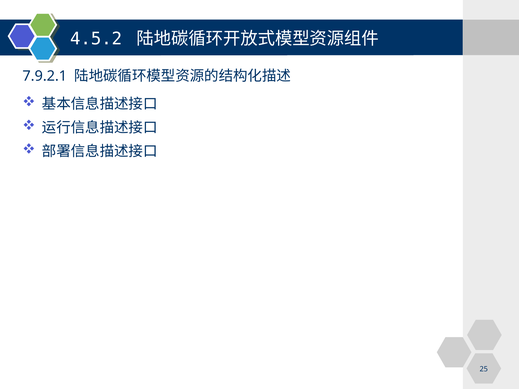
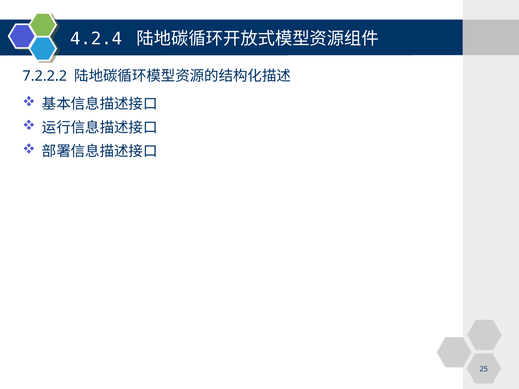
4.5.2: 4.5.2 -> 4.2.4
7.9.2.1: 7.9.2.1 -> 7.2.2.2
